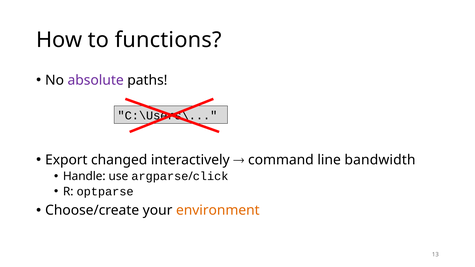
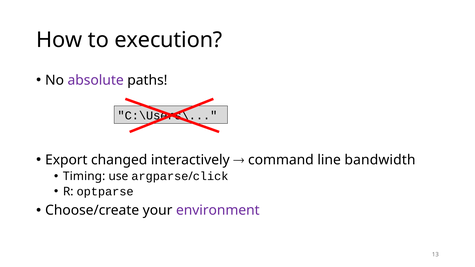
functions: functions -> execution
Handle: Handle -> Timing
environment colour: orange -> purple
